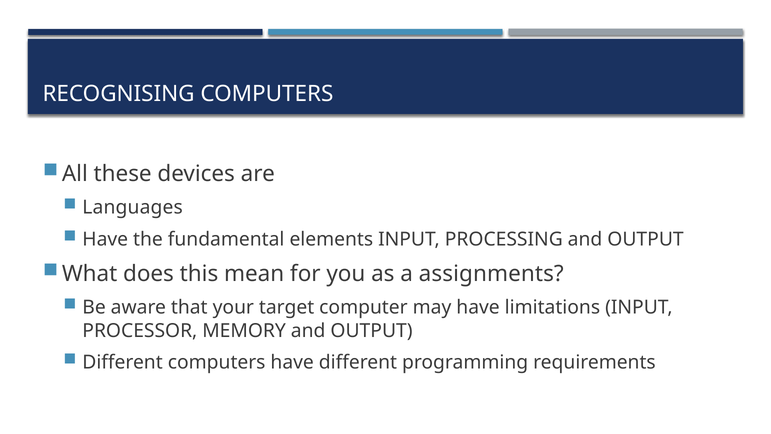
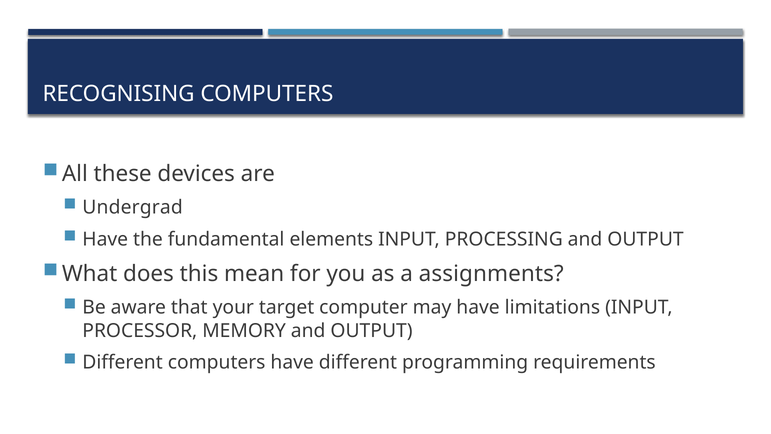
Languages: Languages -> Undergrad
